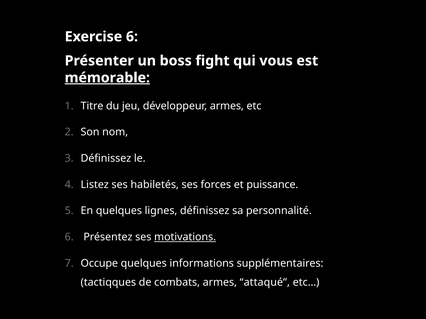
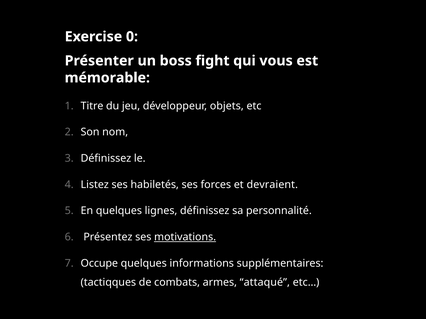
Exercise 6: 6 -> 0
mémorable underline: present -> none
développeur armes: armes -> objets
puissance: puissance -> devraient
